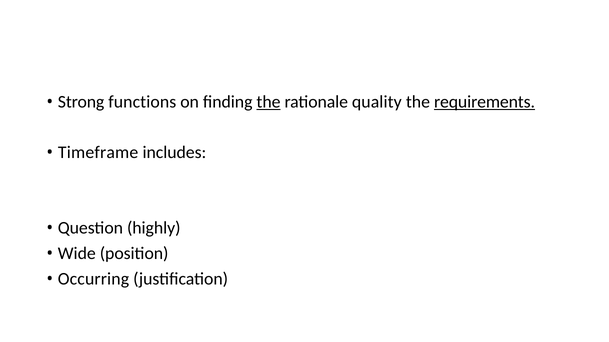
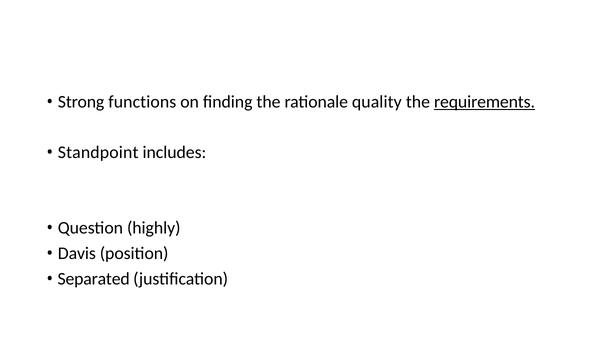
the at (269, 102) underline: present -> none
Timeframe: Timeframe -> Standpoint
Wide: Wide -> Davis
Occurring: Occurring -> Separated
